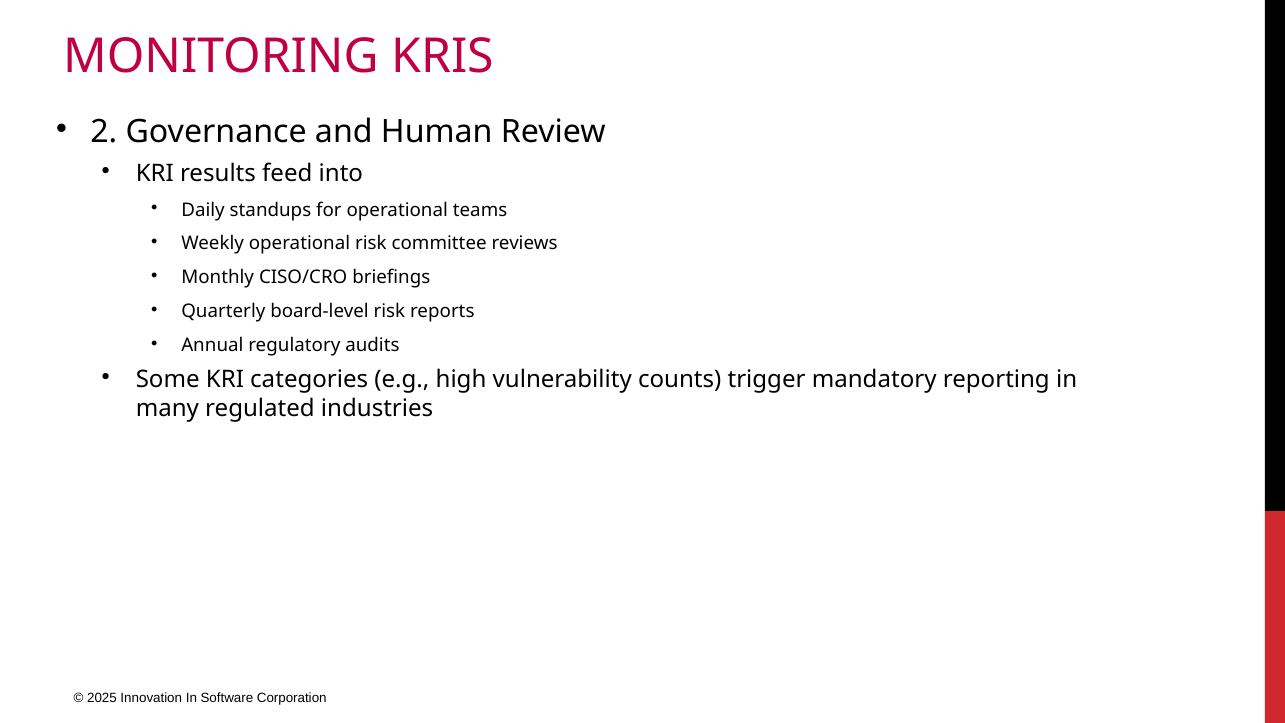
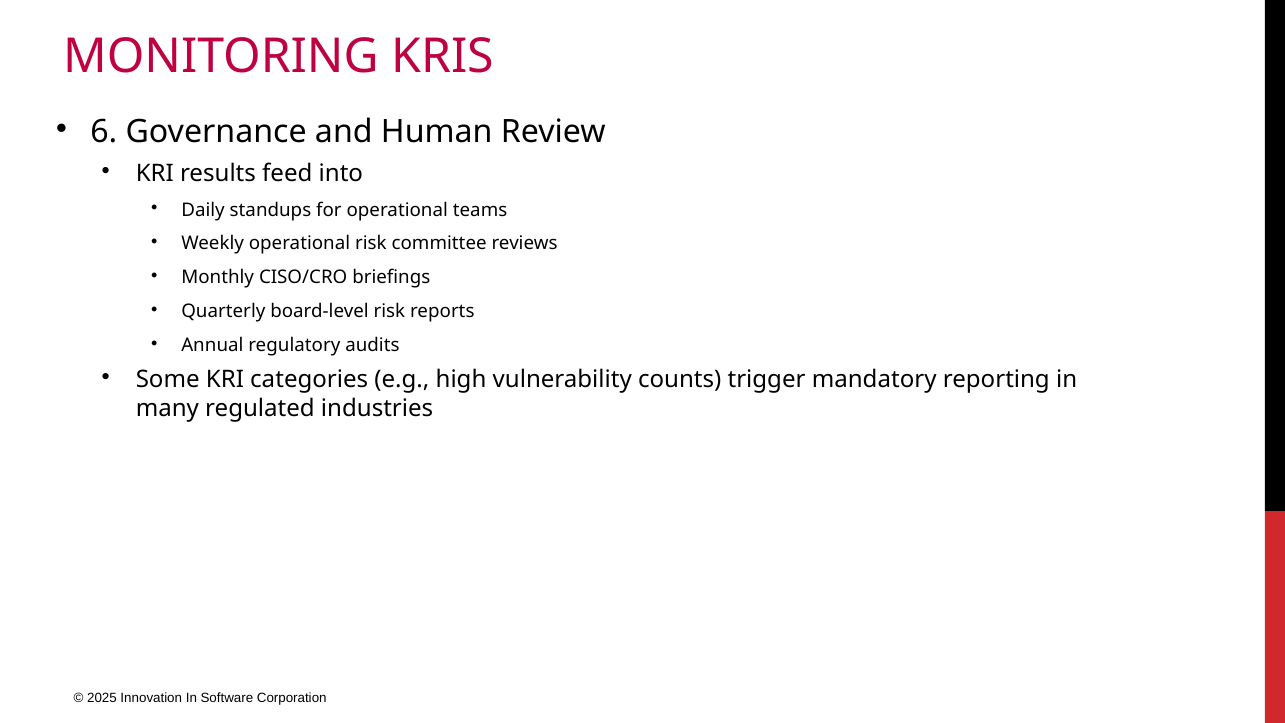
2: 2 -> 6
